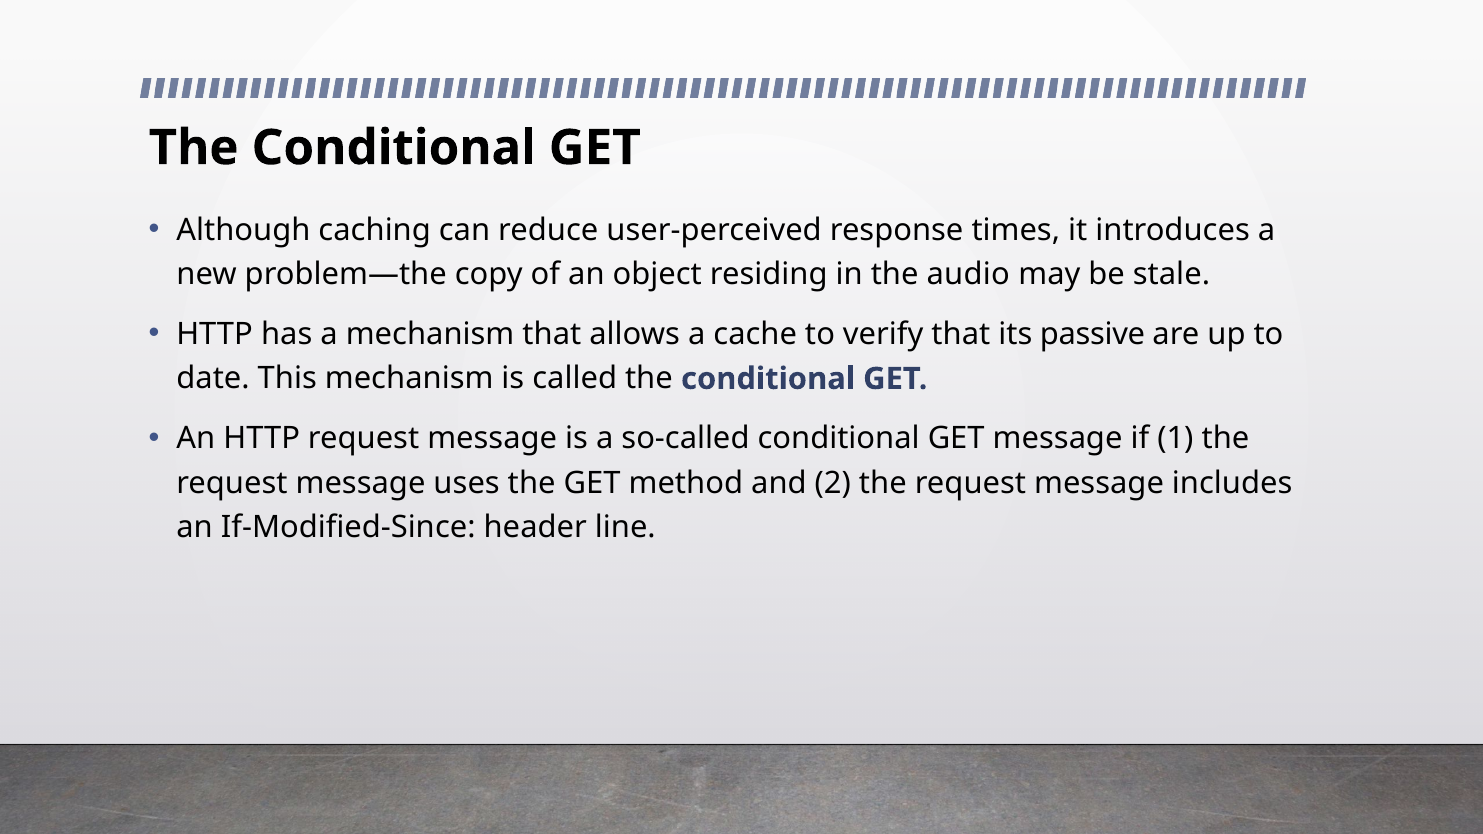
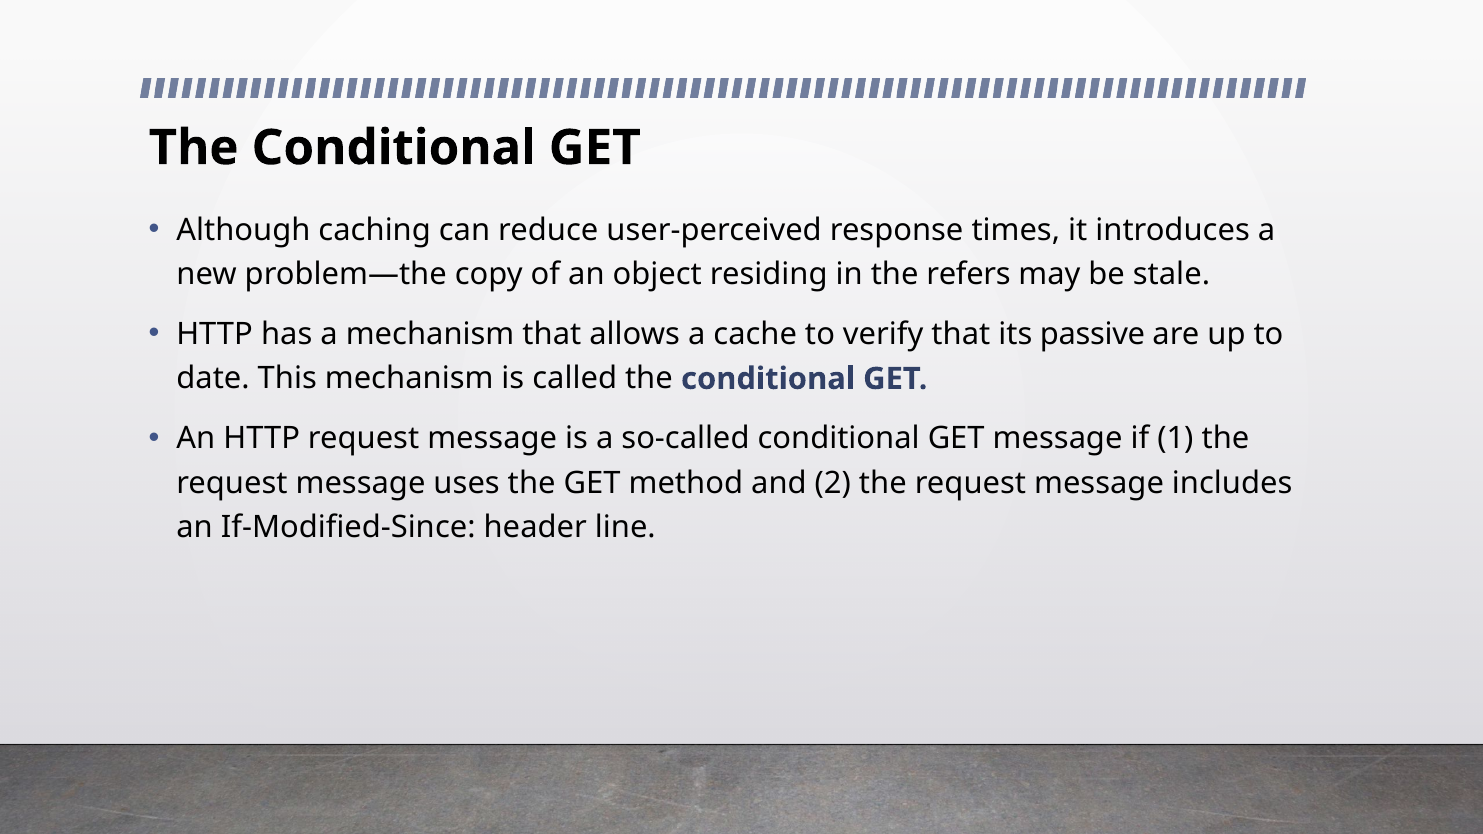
audio: audio -> refers
